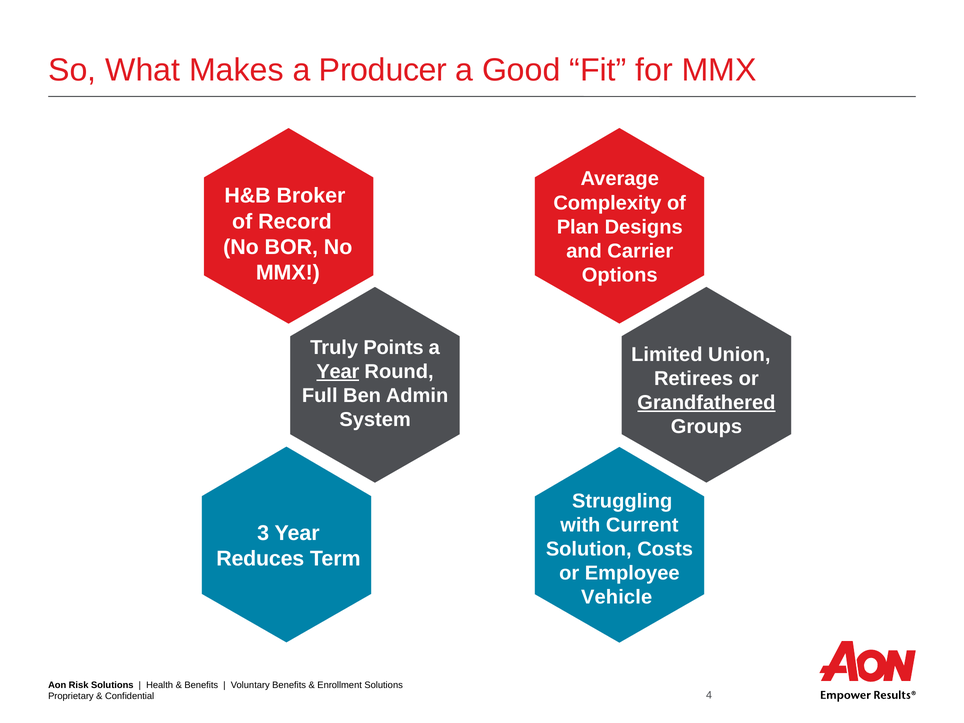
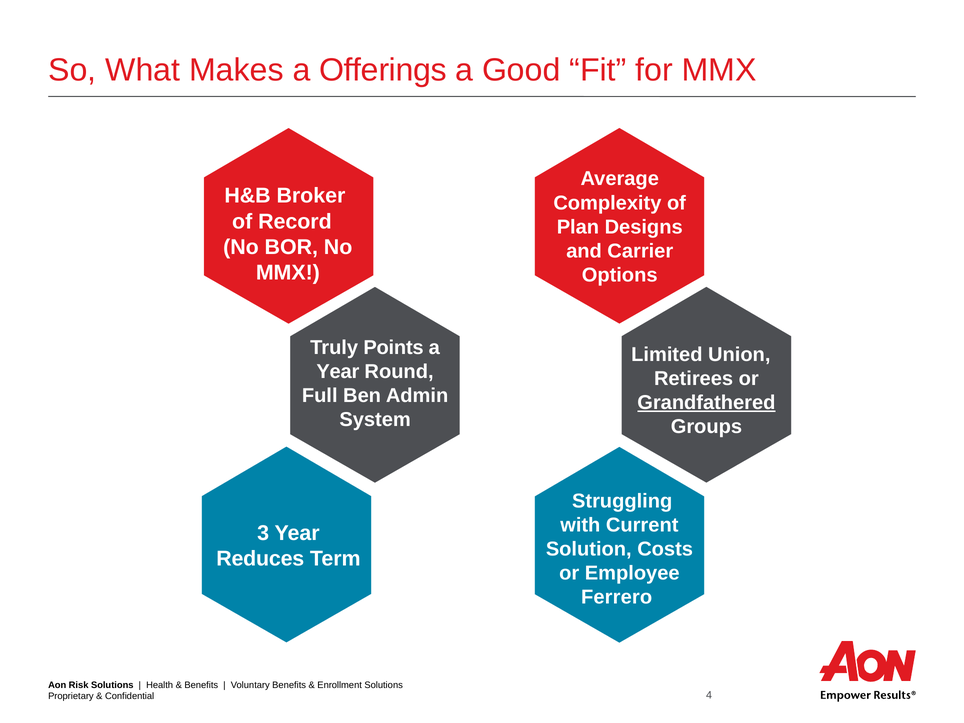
Producer: Producer -> Offerings
Year at (338, 372) underline: present -> none
Vehicle: Vehicle -> Ferrero
